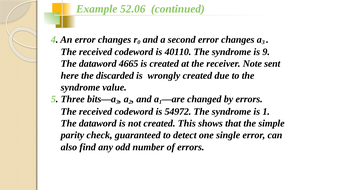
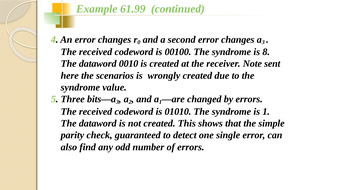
52.06: 52.06 -> 61.99
40110: 40110 -> 00100
9: 9 -> 8
4665: 4665 -> 0010
discarded: discarded -> scenarios
54972: 54972 -> 01010
